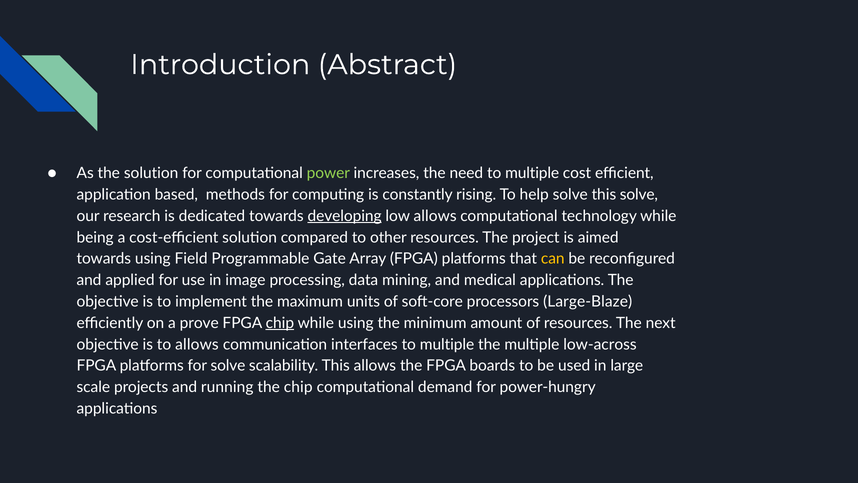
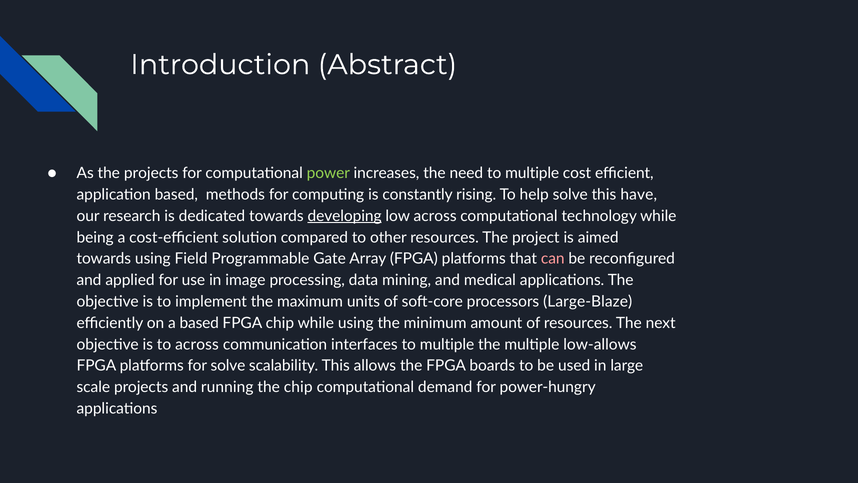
the solution: solution -> projects
this solve: solve -> have
low allows: allows -> across
can colour: yellow -> pink
a prove: prove -> based
chip at (280, 323) underline: present -> none
to allows: allows -> across
low-across: low-across -> low-allows
